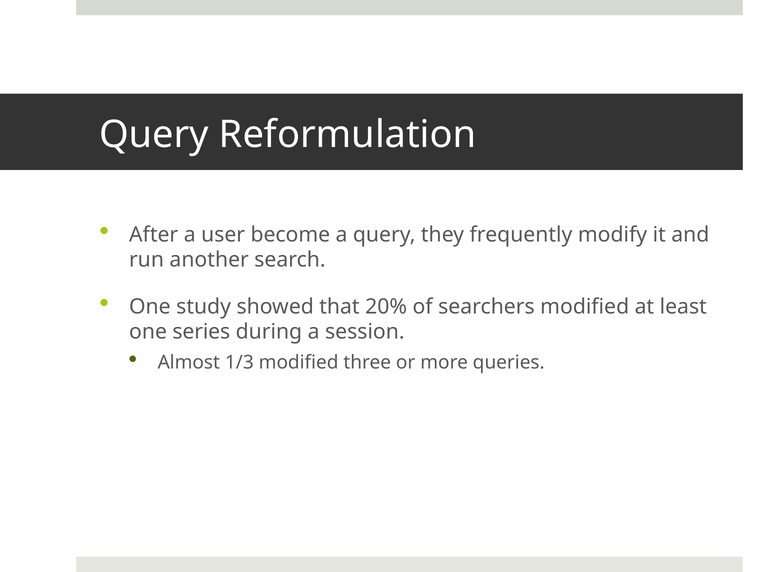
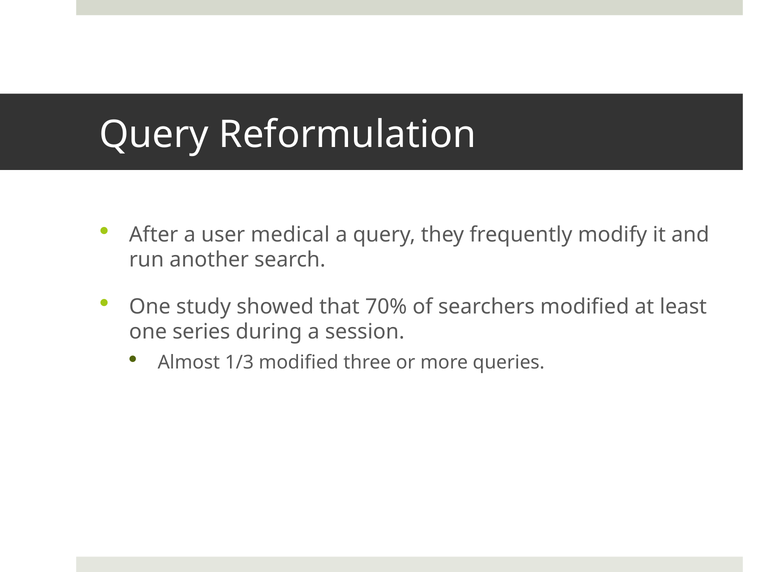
become: become -> medical
20%: 20% -> 70%
